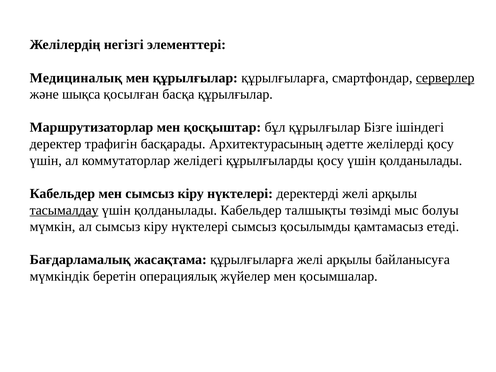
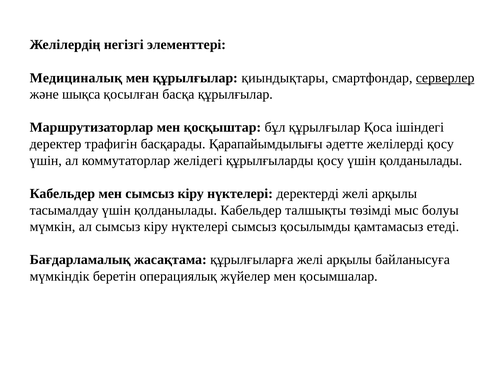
құрылғылар құрылғыларға: құрылғыларға -> қиындықтары
Бізге: Бізге -> Қоса
Архитектурасының: Архитектурасының -> Қарапайымдылығы
тасымалдау underline: present -> none
